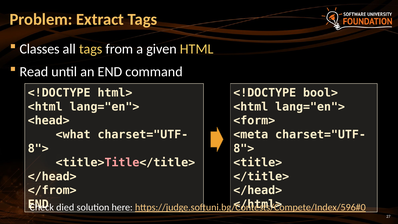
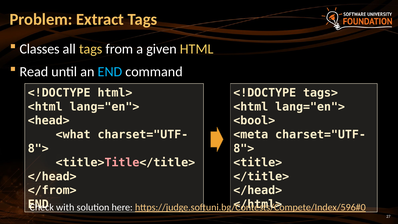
END at (110, 72) colour: white -> light blue
bool>: bool> -> tags>
<form>: <form> -> <bool>
died: died -> with
